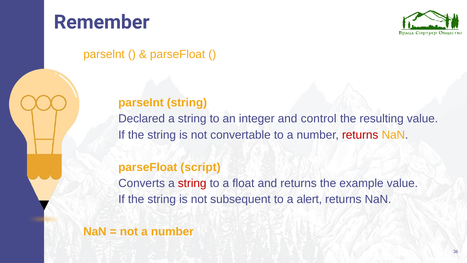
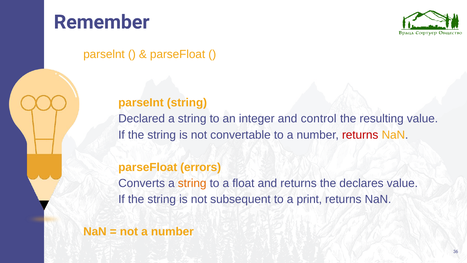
script: script -> errors
string at (192, 183) colour: red -> orange
example: example -> declares
alert: alert -> print
